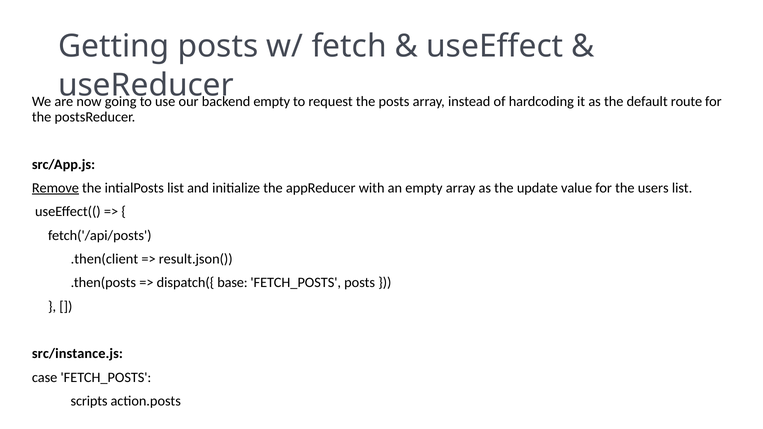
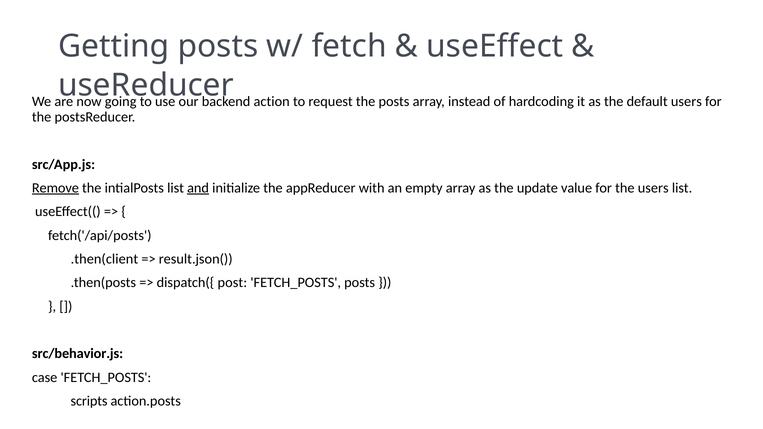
empty at (272, 101): empty -> action
default route: route -> users
and underline: none -> present
base: base -> post
src/instance.js: src/instance.js -> src/behavior.js
